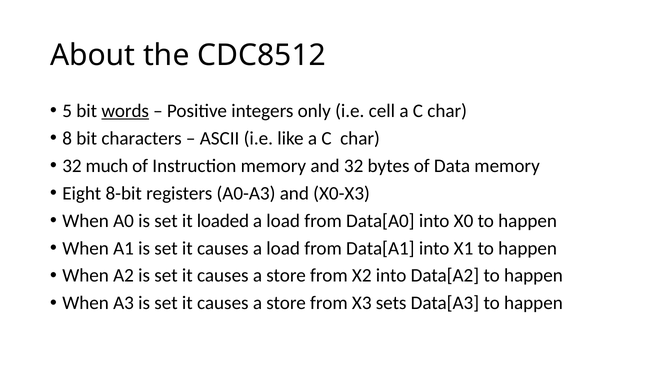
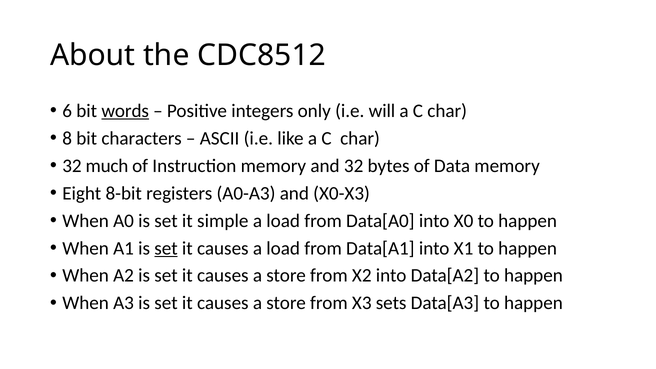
5: 5 -> 6
cell: cell -> will
loaded: loaded -> simple
set at (166, 248) underline: none -> present
